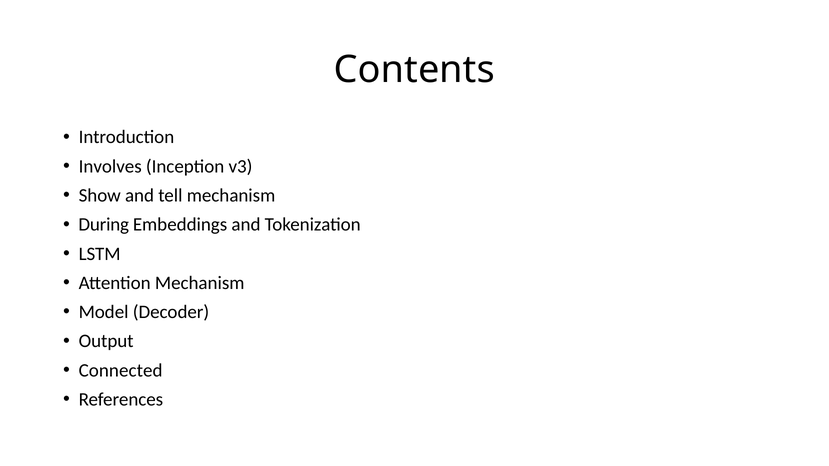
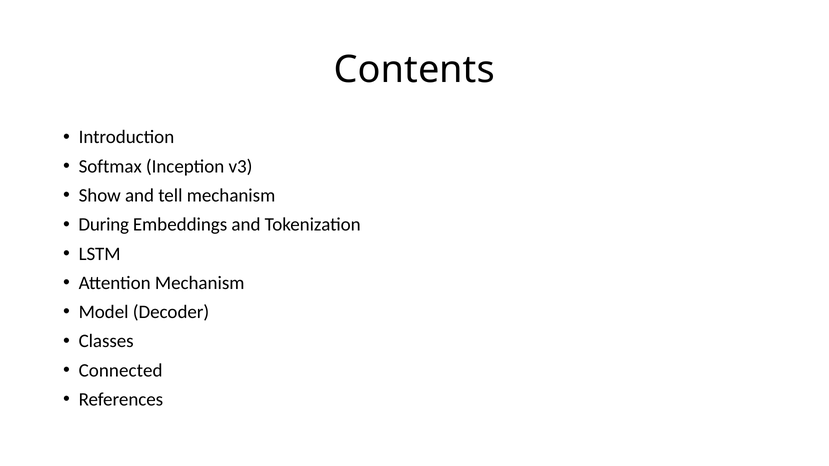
Involves: Involves -> Softmax
Output: Output -> Classes
